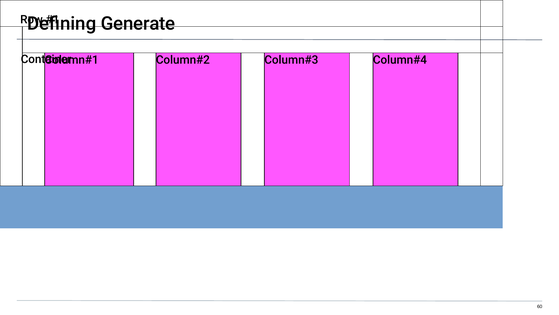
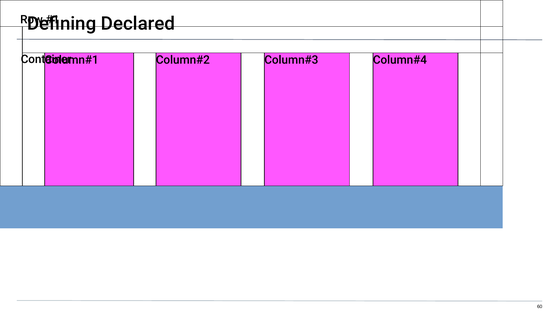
Generate: Generate -> Declared
